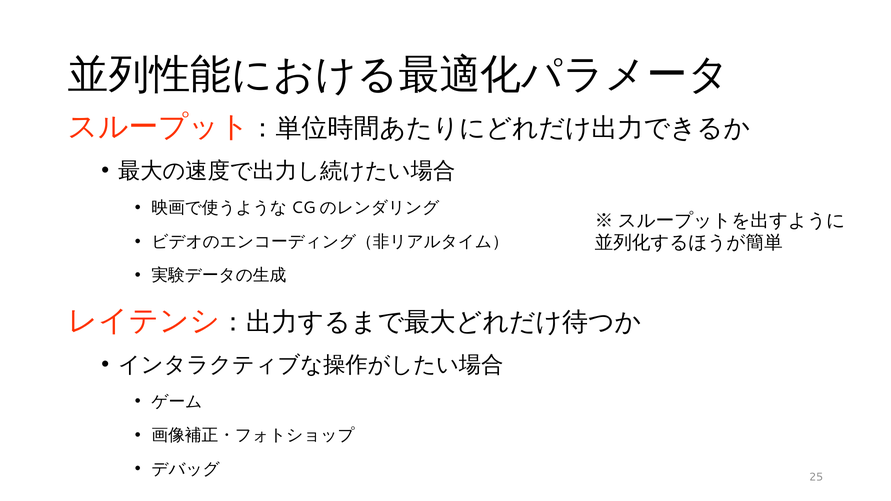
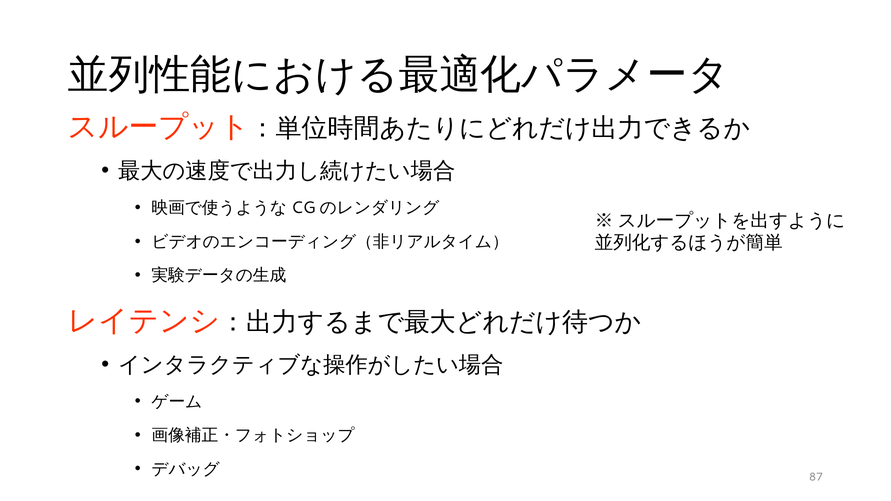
25: 25 -> 87
